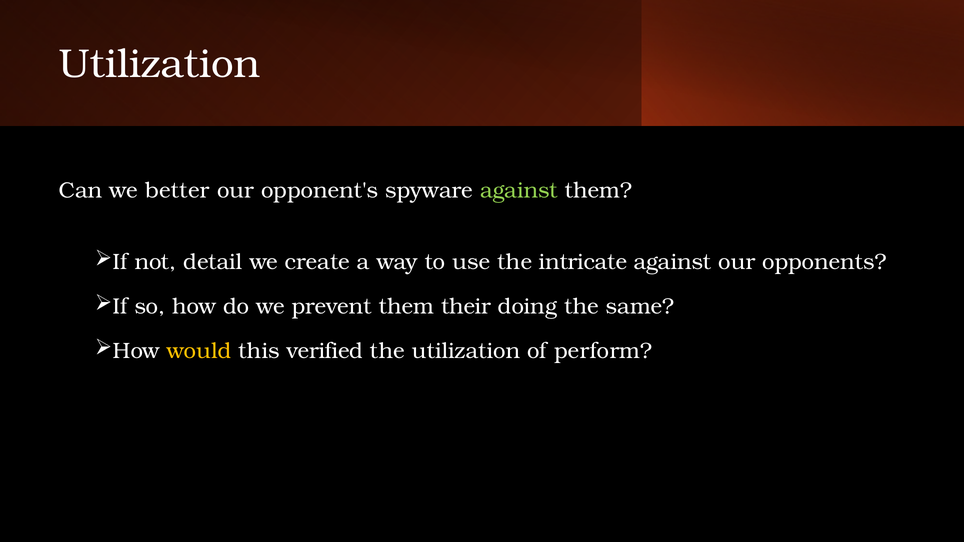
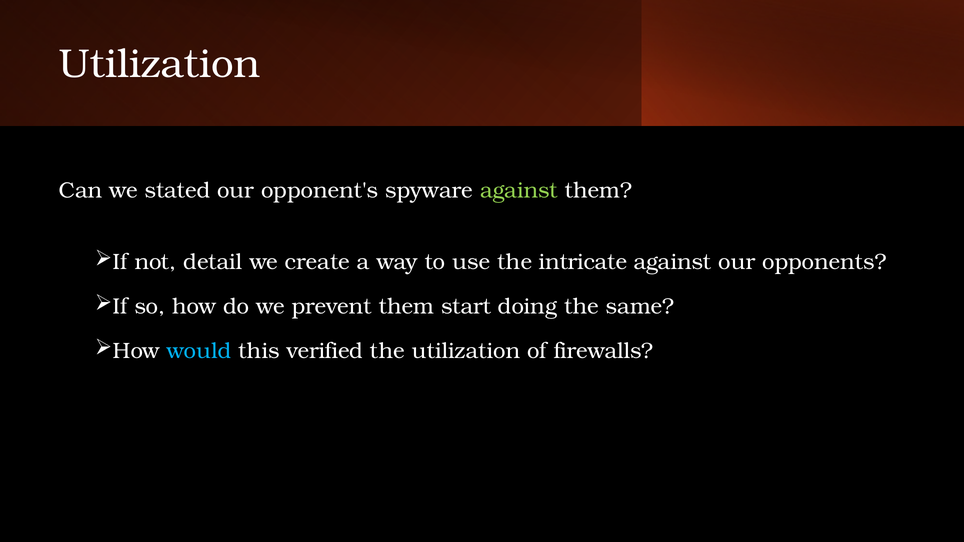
better: better -> stated
their: their -> start
would colour: yellow -> light blue
perform: perform -> firewalls
